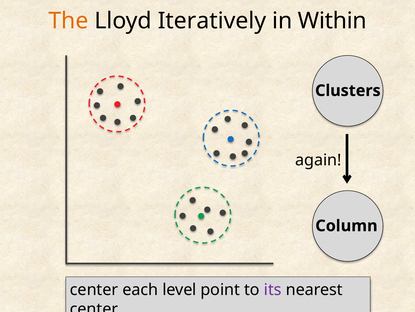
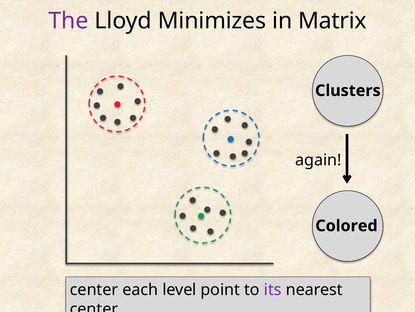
The colour: orange -> purple
Iteratively: Iteratively -> Minimizes
Within: Within -> Matrix
Column: Column -> Colored
